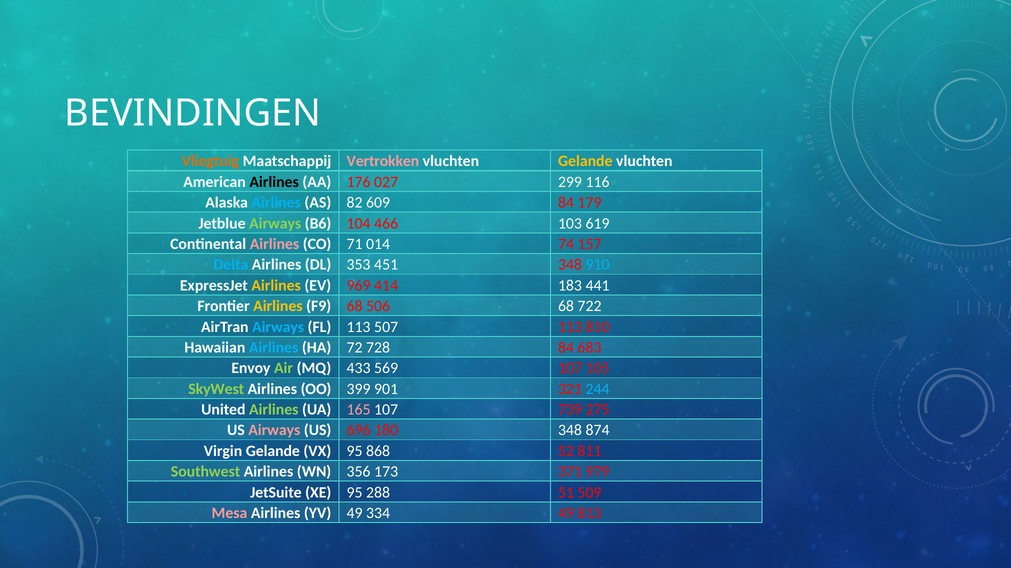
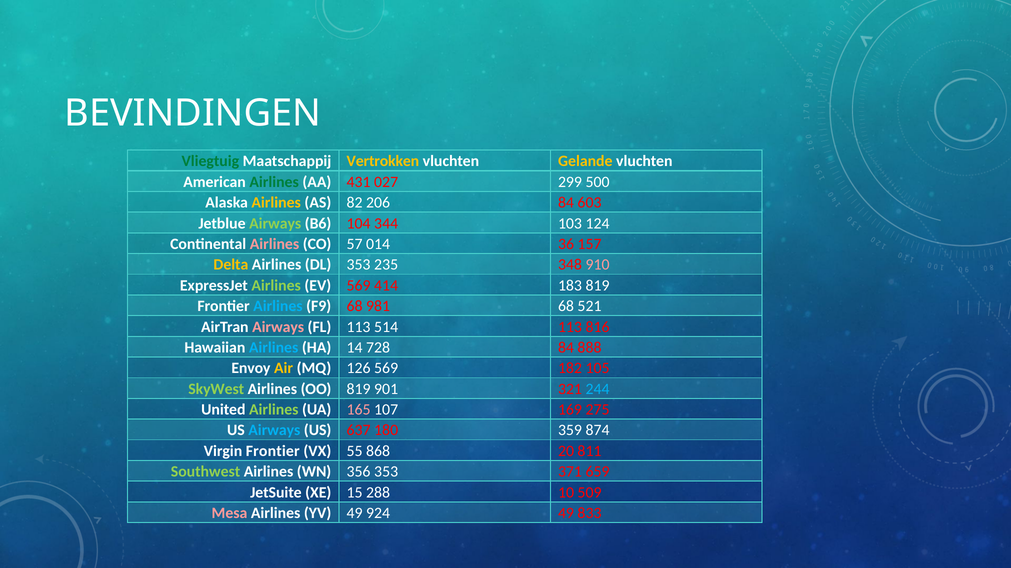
Vliegtuig colour: orange -> green
Vertrokken colour: pink -> yellow
Airlines at (274, 182) colour: black -> green
176: 176 -> 431
116: 116 -> 500
Airlines at (276, 203) colour: light blue -> yellow
609: 609 -> 206
179: 179 -> 603
466: 466 -> 344
619: 619 -> 124
71: 71 -> 57
74: 74 -> 36
Delta colour: light blue -> yellow
451: 451 -> 235
910 colour: light blue -> pink
Airlines at (276, 286) colour: yellow -> light green
EV 969: 969 -> 569
183 441: 441 -> 819
Airlines at (278, 306) colour: yellow -> light blue
506: 506 -> 981
722: 722 -> 521
Airways at (278, 327) colour: light blue -> pink
507: 507 -> 514
810: 810 -> 816
72: 72 -> 14
683: 683 -> 888
Air colour: light green -> yellow
433: 433 -> 126
569 107: 107 -> 182
OO 399: 399 -> 819
739: 739 -> 169
Airways at (274, 431) colour: pink -> light blue
696: 696 -> 637
180 348: 348 -> 359
Virgin Gelande: Gelande -> Frontier
VX 95: 95 -> 55
52: 52 -> 20
356 173: 173 -> 353
979: 979 -> 659
XE 95: 95 -> 15
51: 51 -> 10
334: 334 -> 924
813: 813 -> 833
